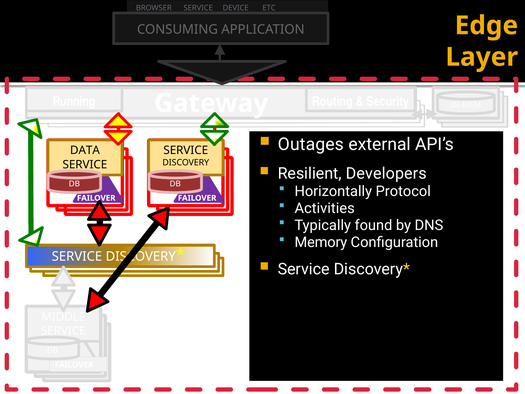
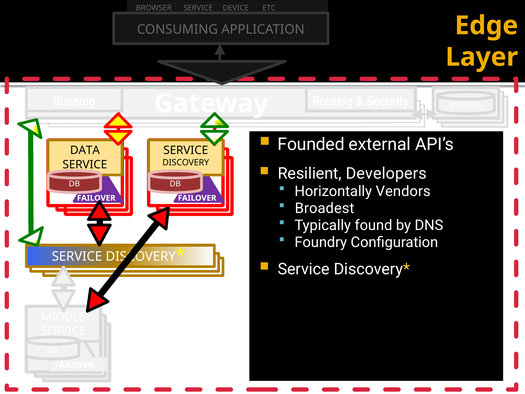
Outages: Outages -> Founded
Protocol: Protocol -> Vendors
Activities: Activities -> Broadest
Memory: Memory -> Foundry
